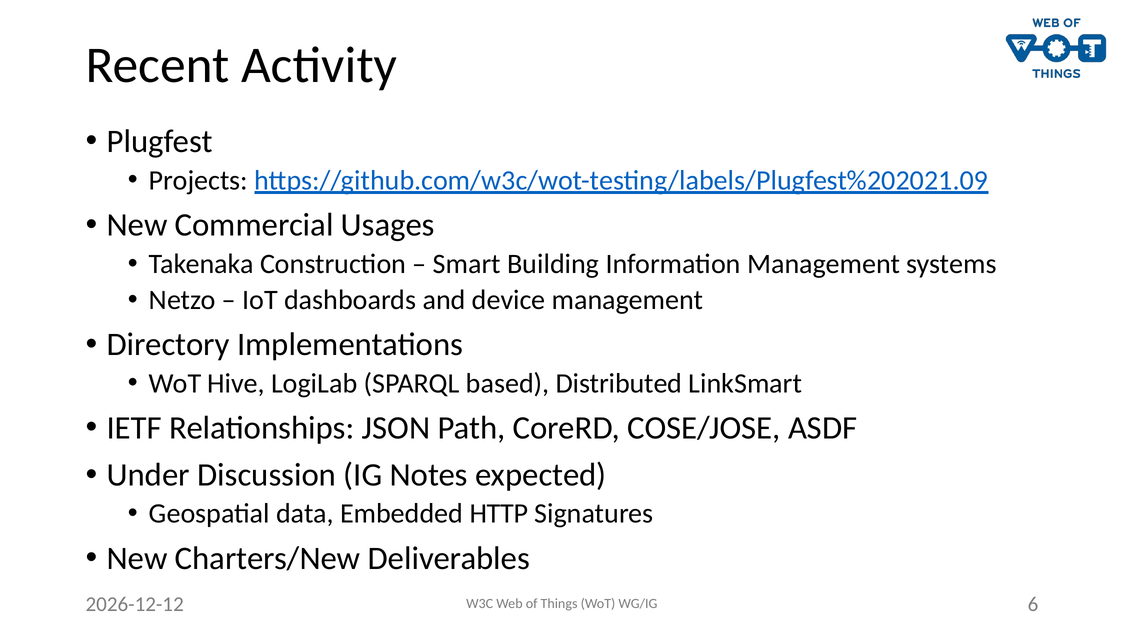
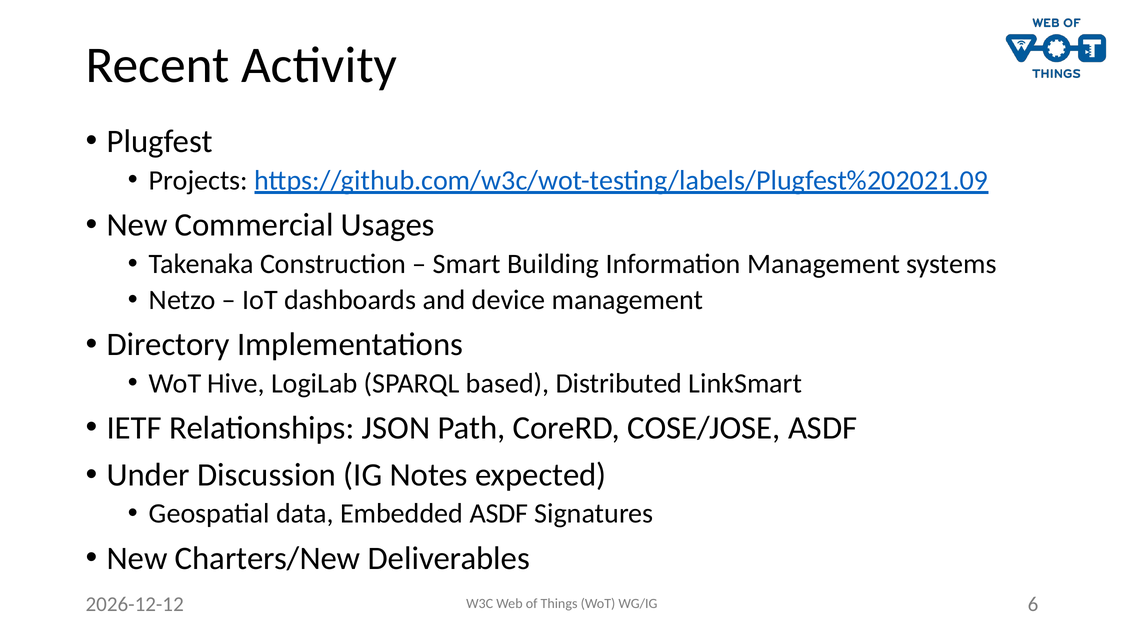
Embedded HTTP: HTTP -> ASDF
